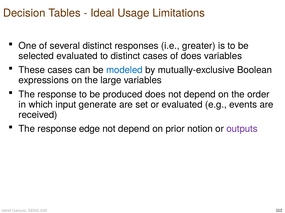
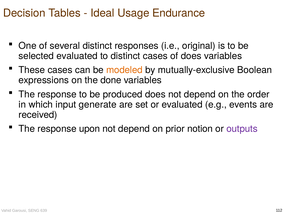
Limitations: Limitations -> Endurance
greater: greater -> original
modeled colour: blue -> orange
large: large -> done
edge: edge -> upon
